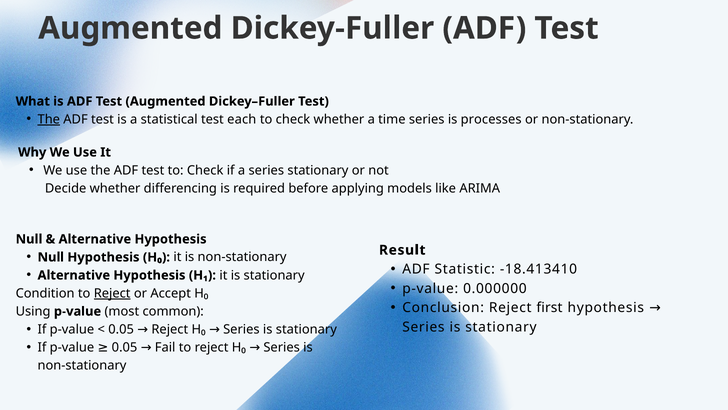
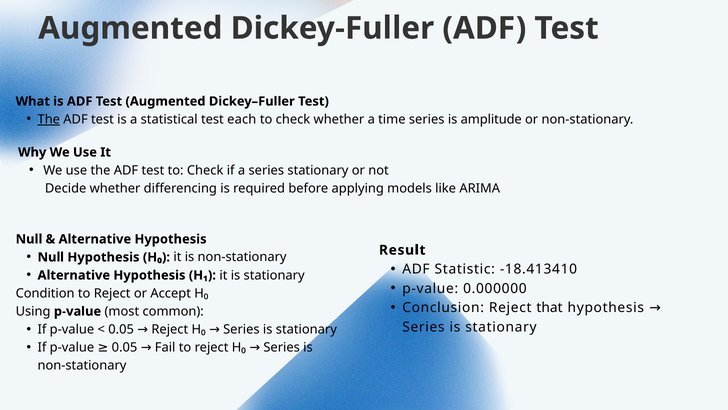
processes: processes -> amplitude
Reject at (112, 293) underline: present -> none
first: first -> that
